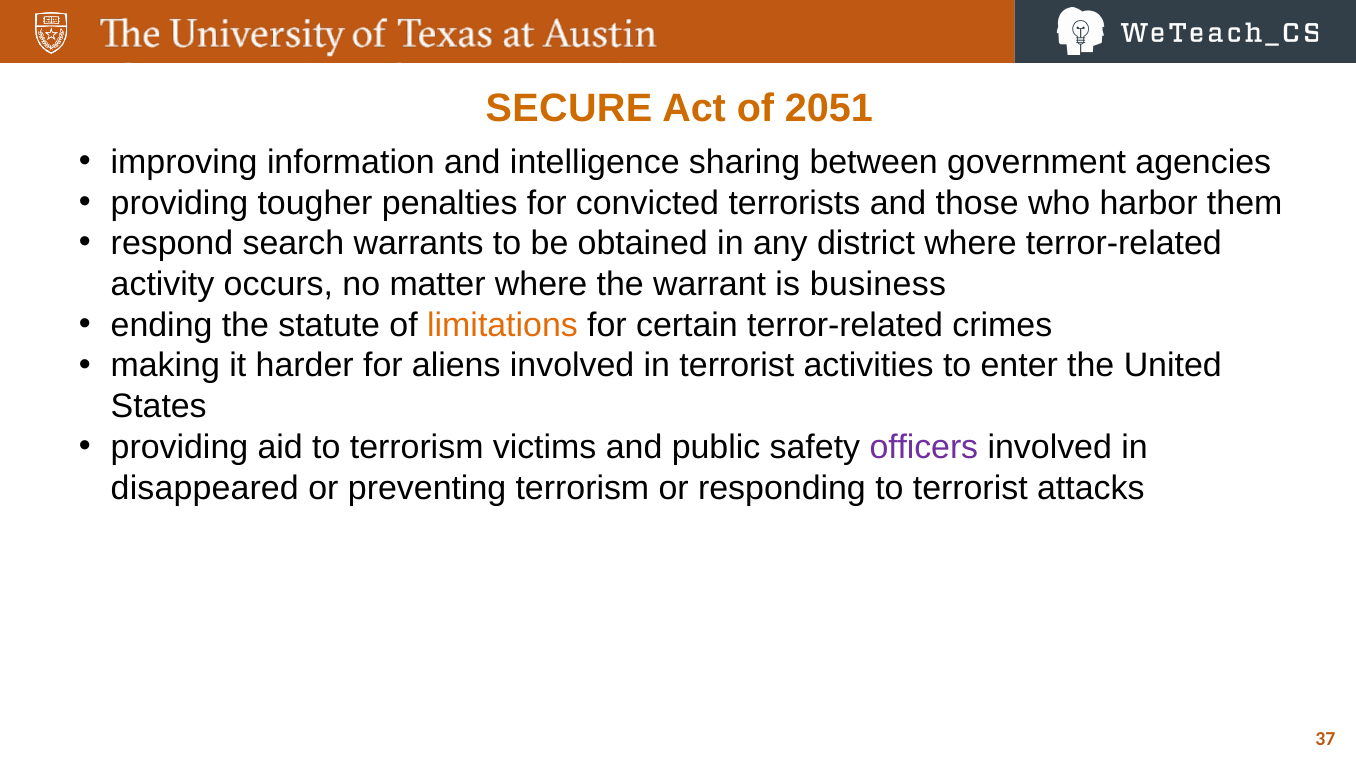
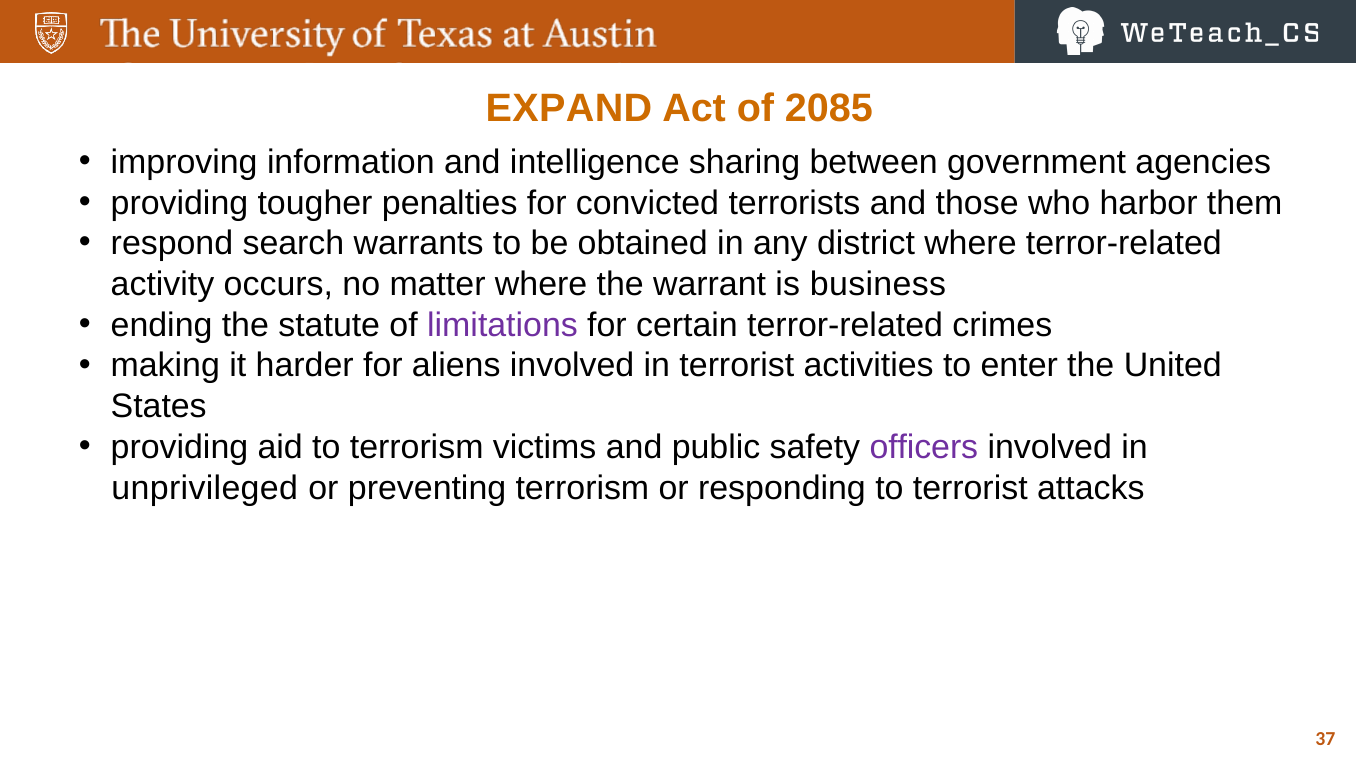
SECURE: SECURE -> EXPAND
2051: 2051 -> 2085
limitations colour: orange -> purple
disappeared: disappeared -> unprivileged
